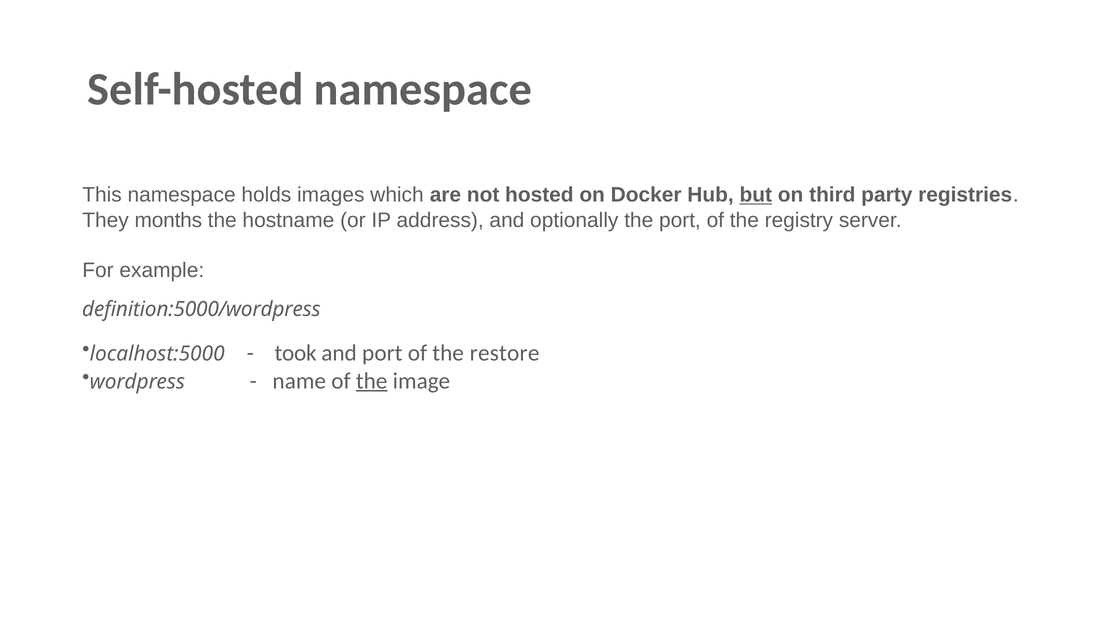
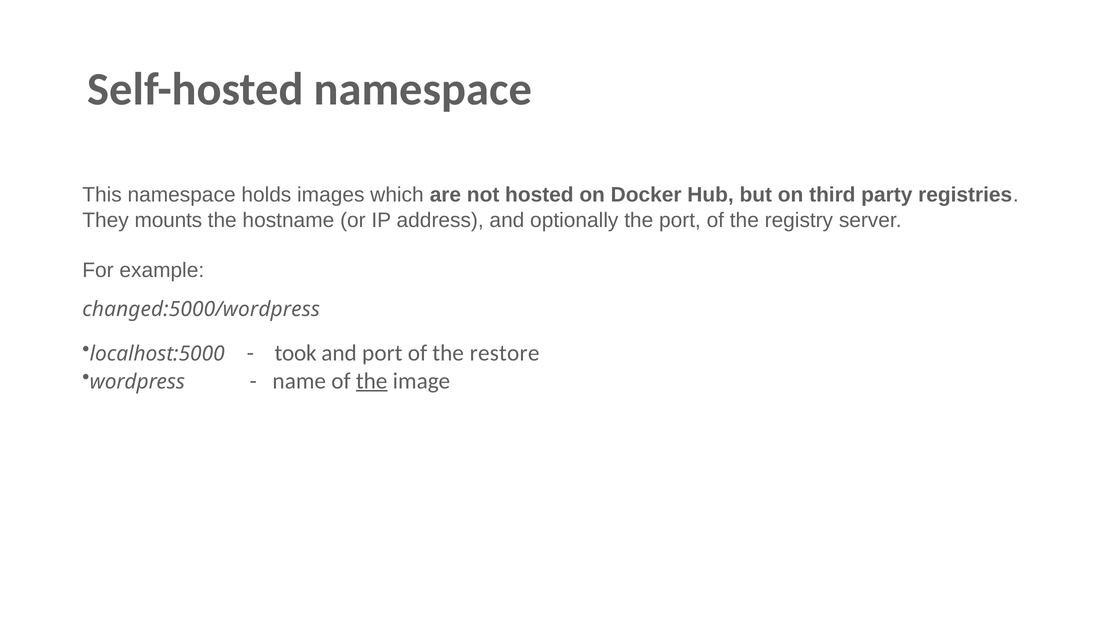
but underline: present -> none
months: months -> mounts
definition:5000/wordpress: definition:5000/wordpress -> changed:5000/wordpress
